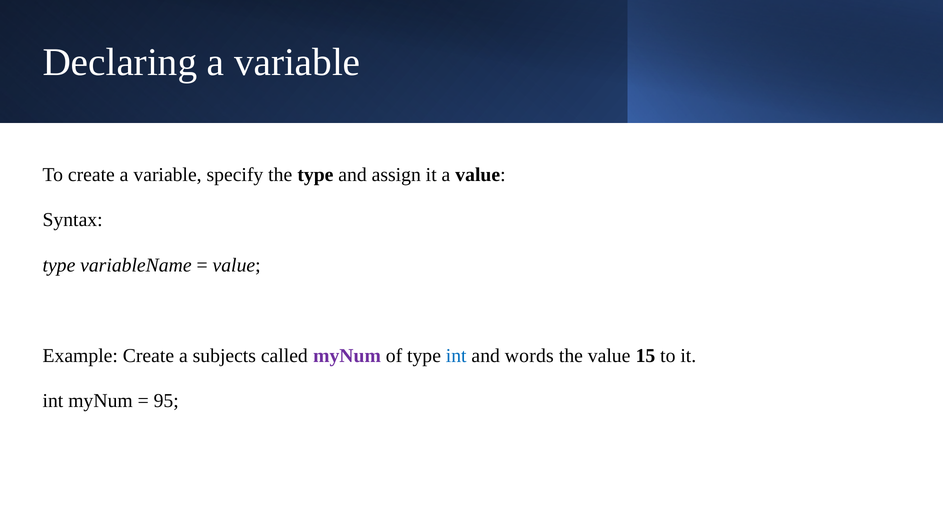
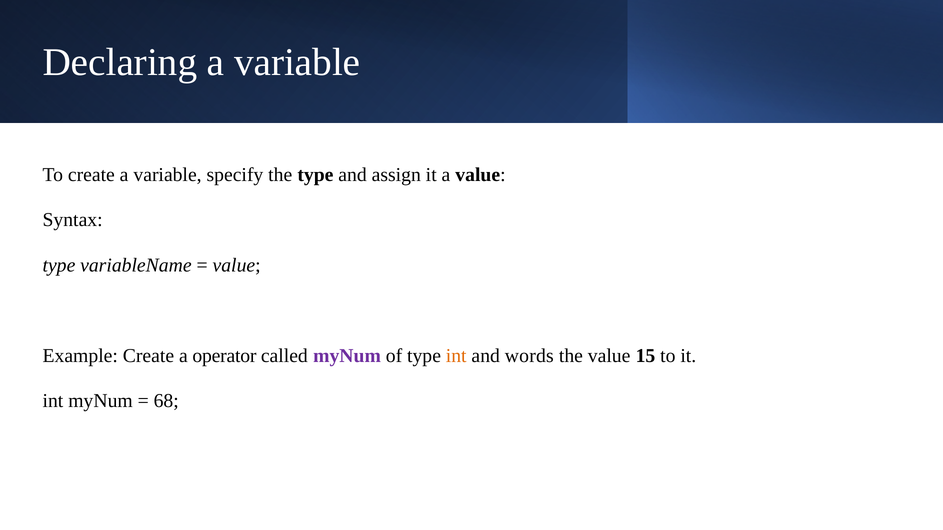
subjects: subjects -> operator
int at (456, 356) colour: blue -> orange
95: 95 -> 68
